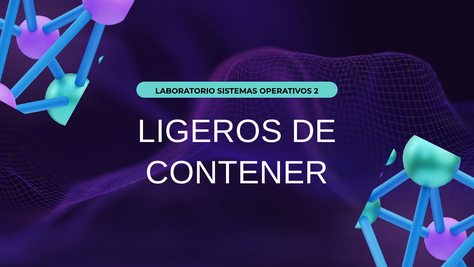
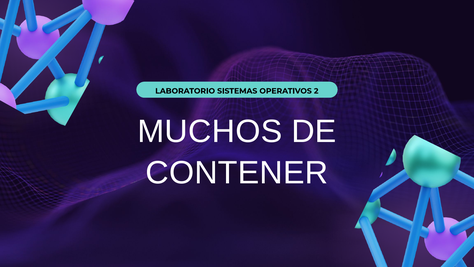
LIGEROS: LIGEROS -> MUCHOS
